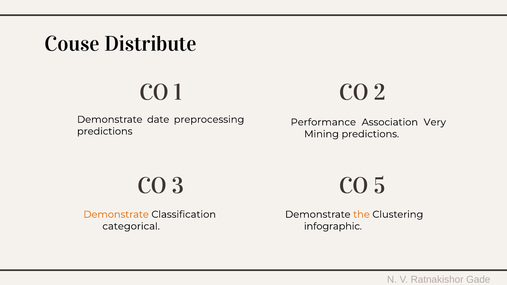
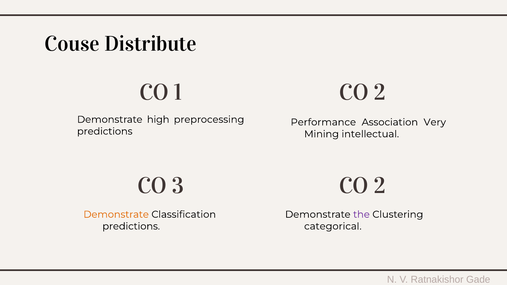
date: date -> high
Mining predictions: predictions -> intellectual
5 at (380, 186): 5 -> 2
the colour: orange -> purple
categorical at (131, 226): categorical -> predictions
infographic: infographic -> categorical
